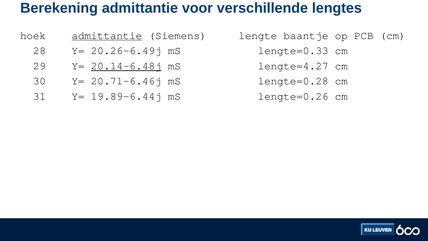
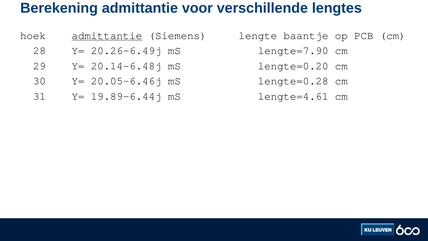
lengte=0.33: lengte=0.33 -> lengte=7.90
20.14-6.48j underline: present -> none
lengte=4.27: lengte=4.27 -> lengte=0.20
20.71-6.46j: 20.71-6.46j -> 20.05-6.46j
lengte=0.26: lengte=0.26 -> lengte=4.61
